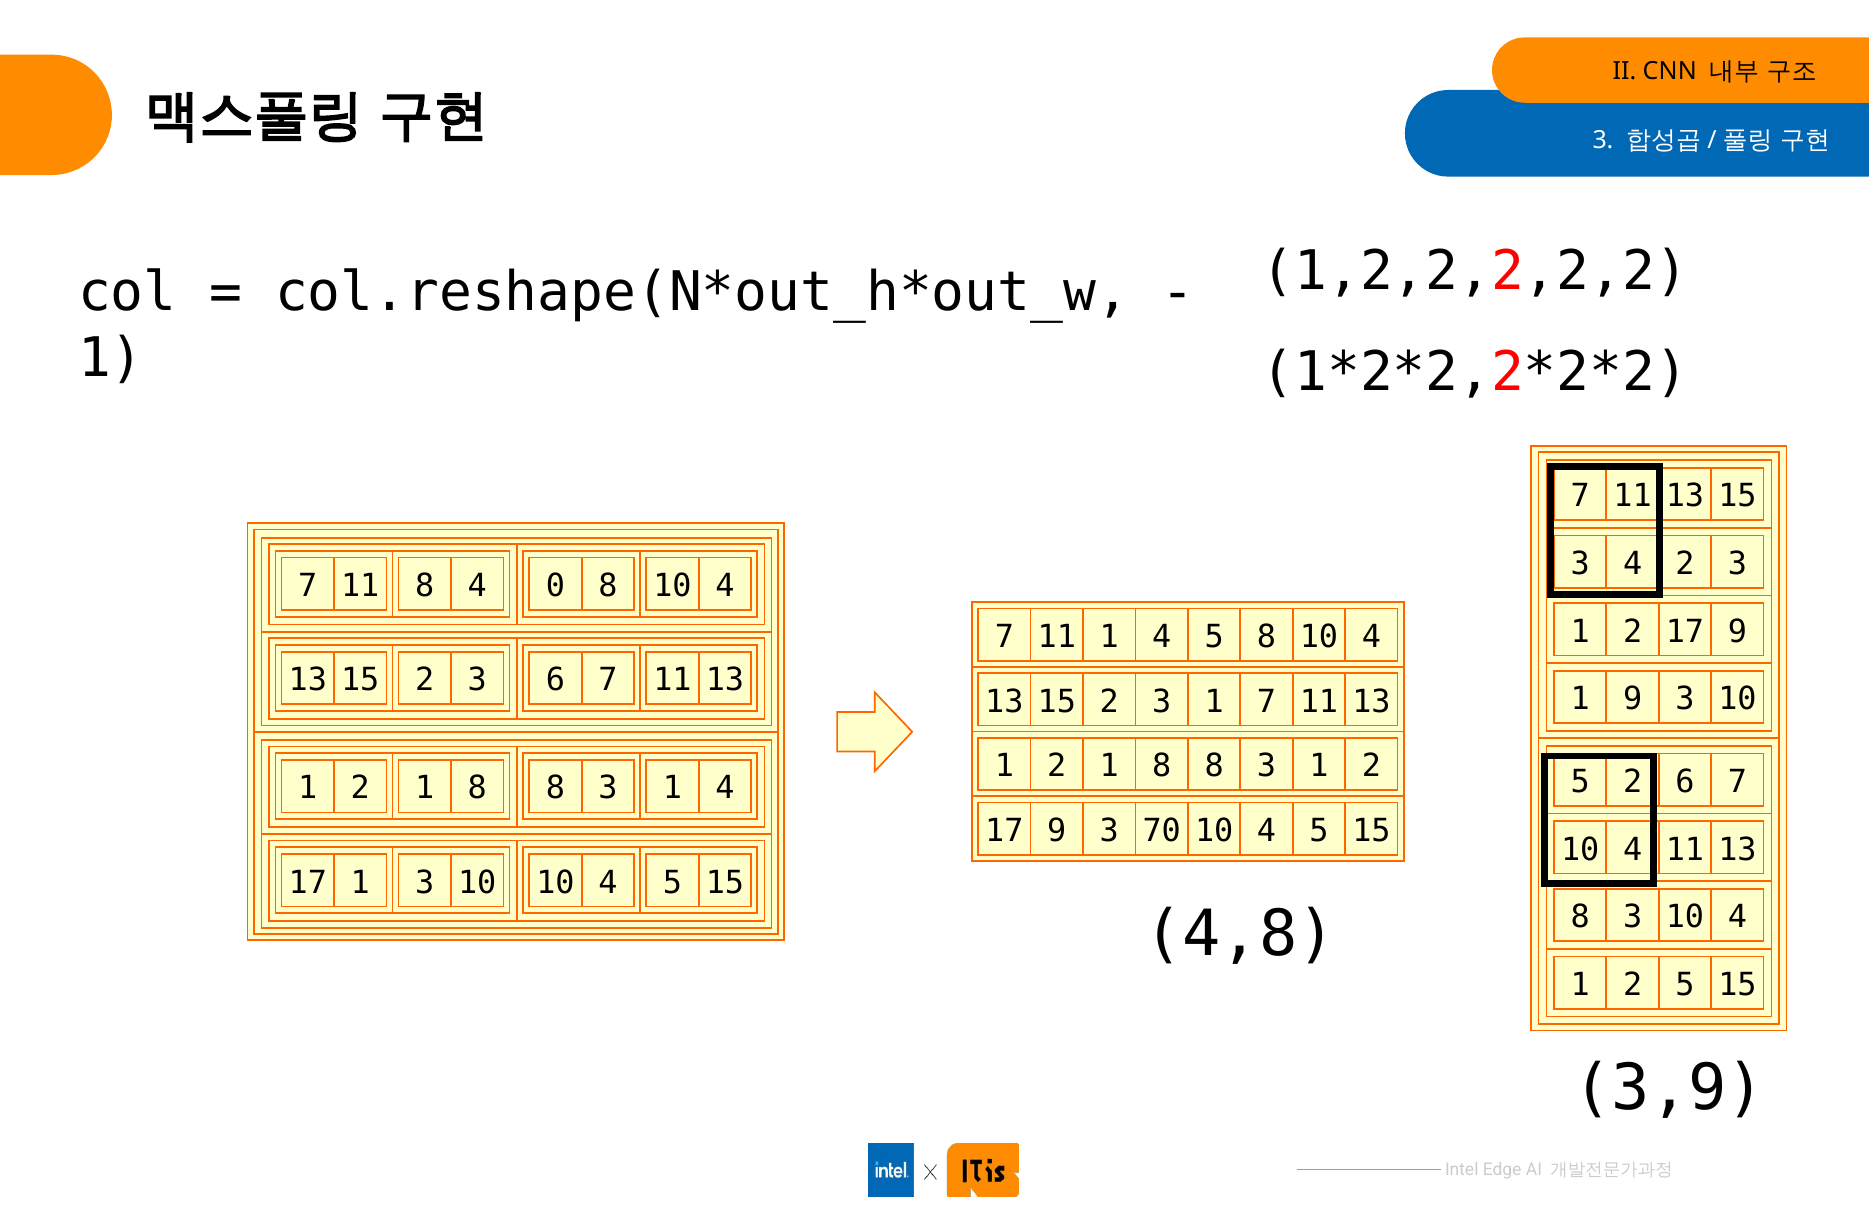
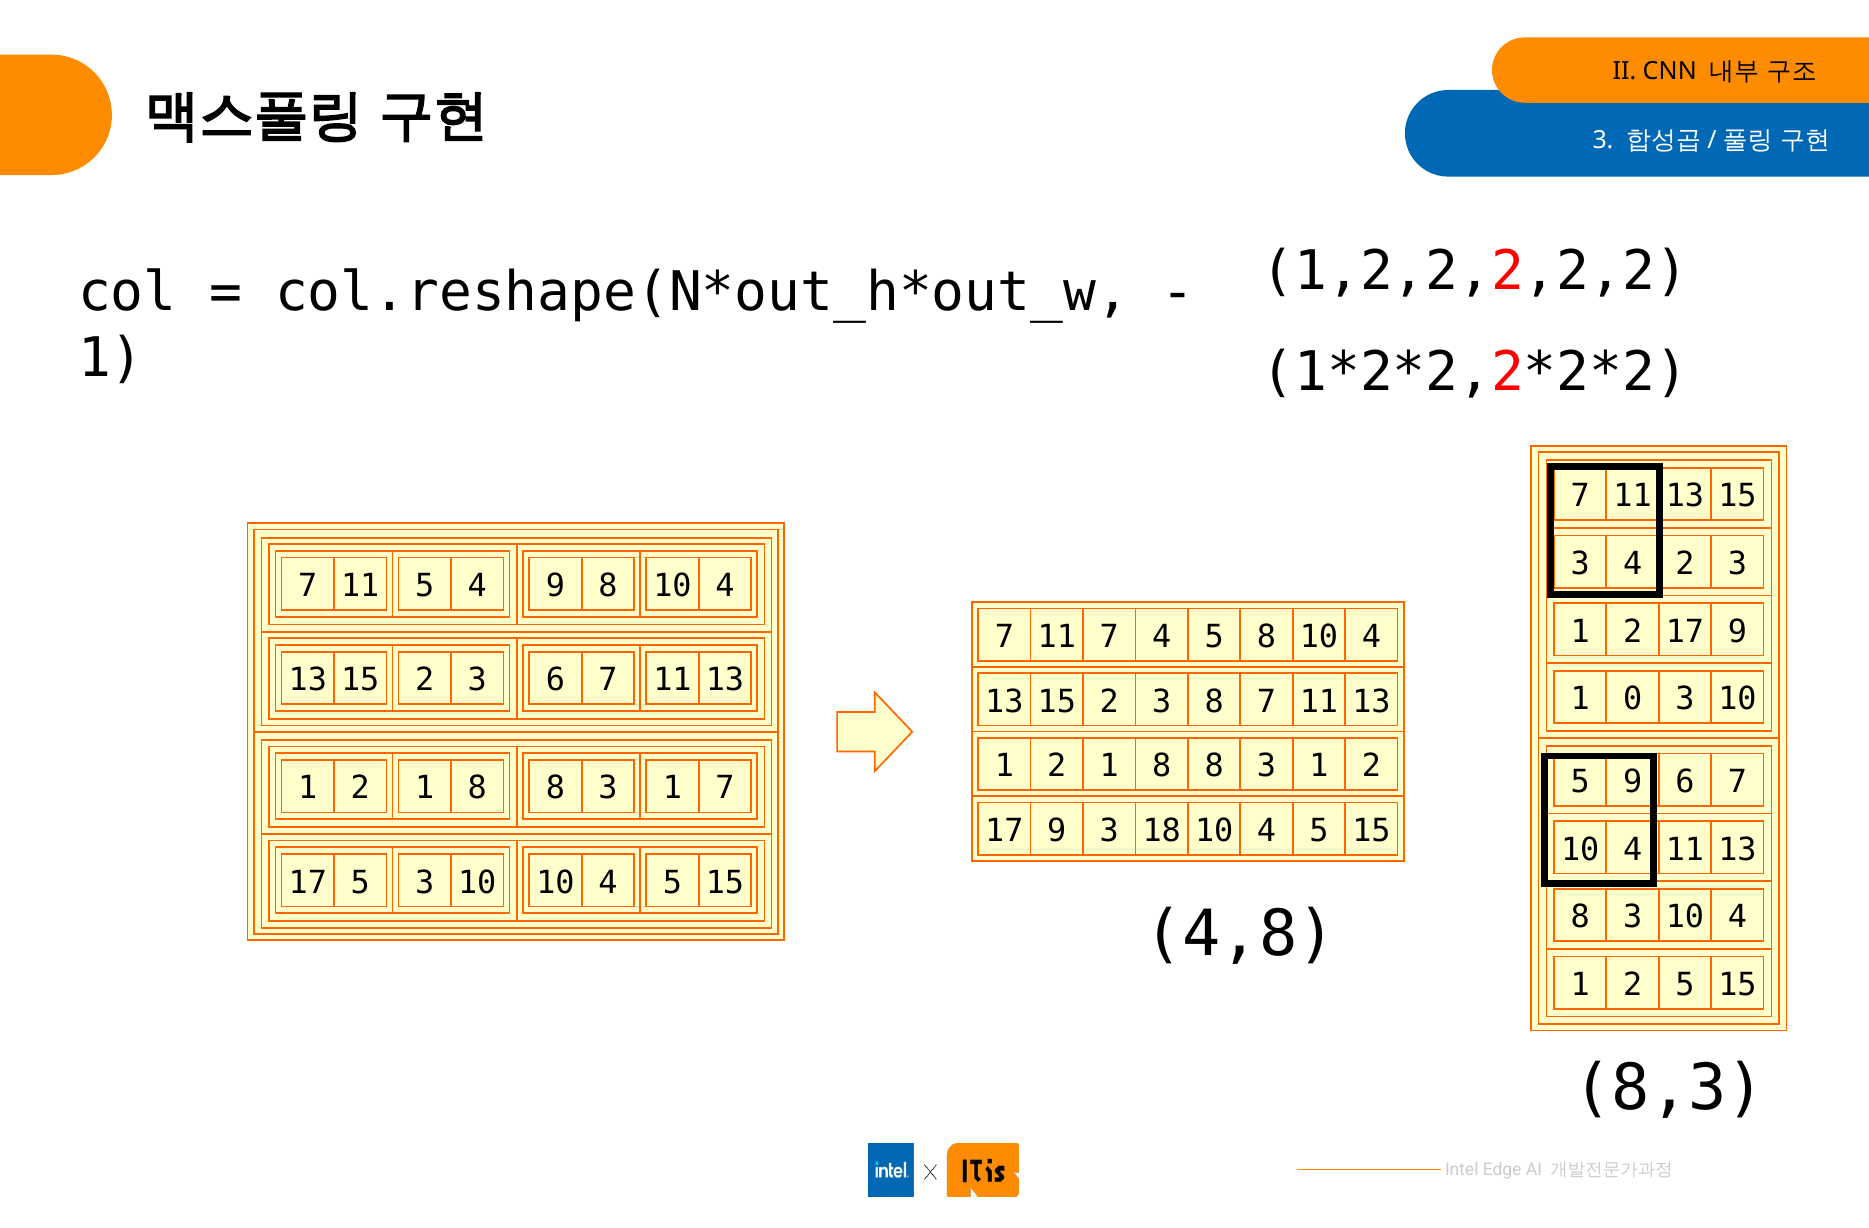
11 8: 8 -> 5
4 0: 0 -> 9
11 1: 1 -> 7
1 9: 9 -> 0
15 2 3 1: 1 -> 8
5 2: 2 -> 9
3 1 4: 4 -> 7
70: 70 -> 18
17 1: 1 -> 5
3,9: 3,9 -> 8,3
